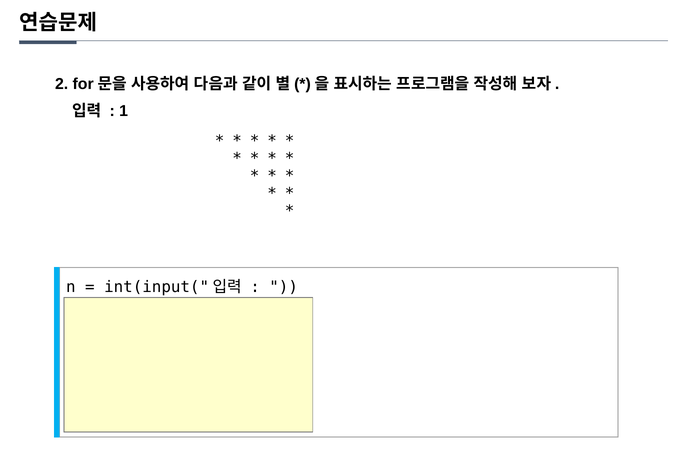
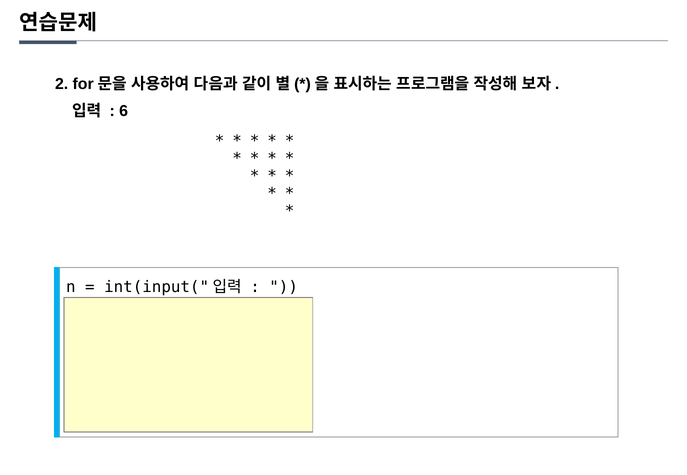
1: 1 -> 6
